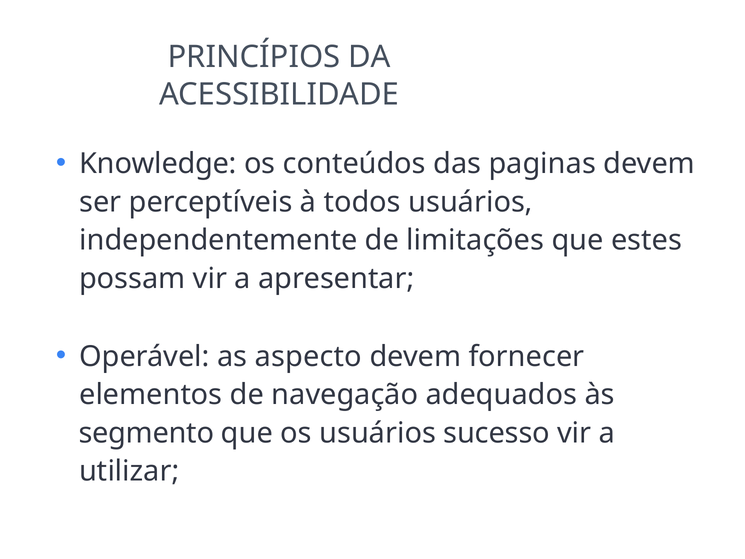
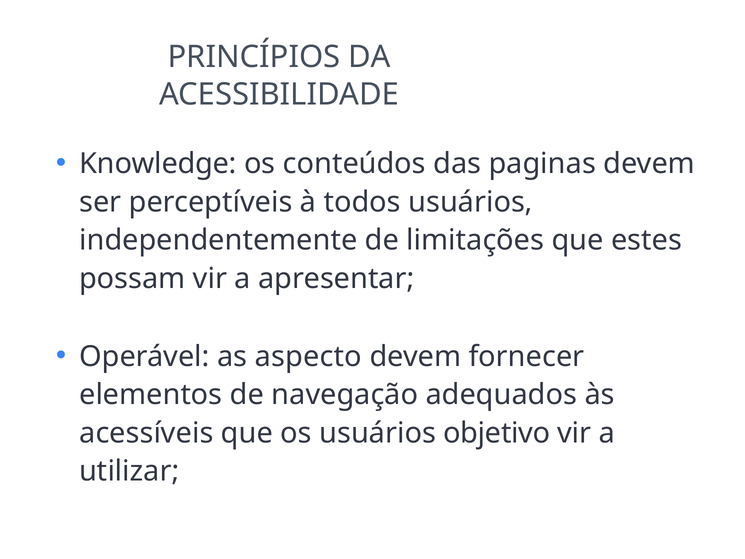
segmento: segmento -> acessíveis
sucesso: sucesso -> objetivo
